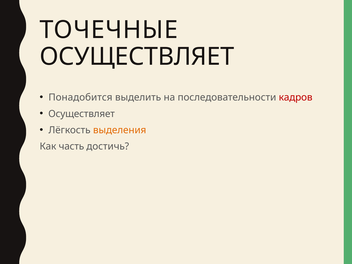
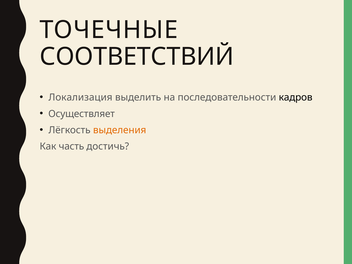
ОСУЩЕСТВЛЯЕТ at (137, 57): ОСУЩЕСТВЛЯЕТ -> СООТВЕТСТВИЙ
Понадобится: Понадобится -> Локализация
кадров colour: red -> black
